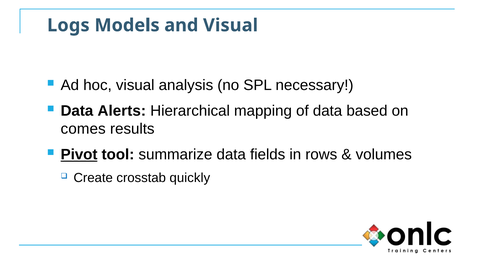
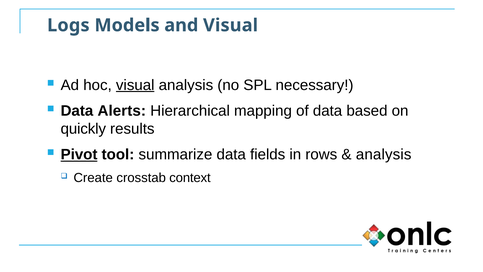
visual at (135, 85) underline: none -> present
comes: comes -> quickly
volumes at (384, 154): volumes -> analysis
quickly: quickly -> context
